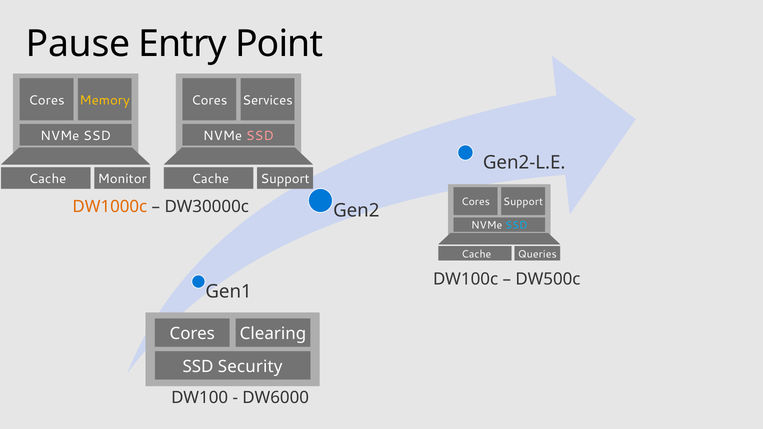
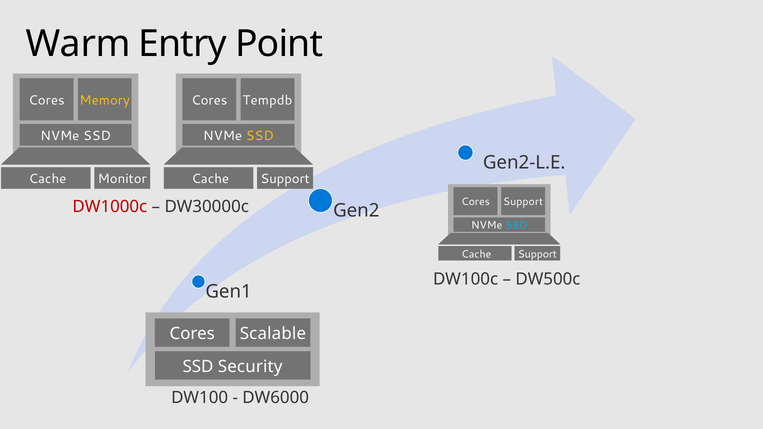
Pause: Pause -> Warm
Services: Services -> Tempdb
SSD at (260, 136) colour: pink -> yellow
DW1000c colour: orange -> red
Queries at (537, 254): Queries -> Support
Clearing: Clearing -> Scalable
